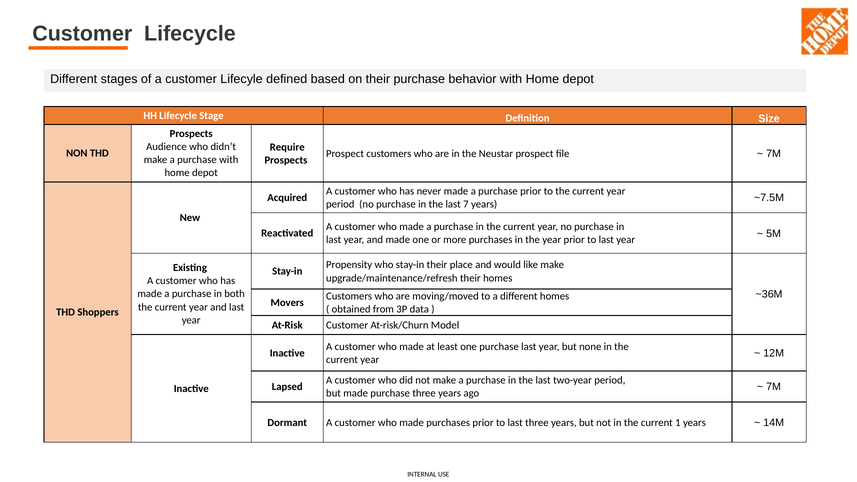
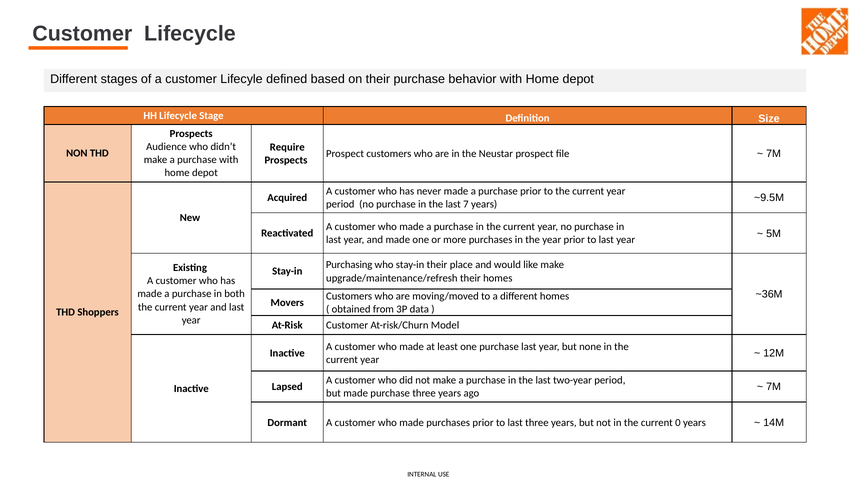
~7.5M: ~7.5M -> ~9.5M
Propensity: Propensity -> Purchasing
1: 1 -> 0
